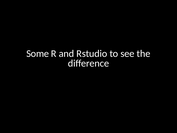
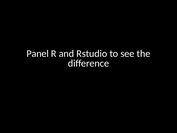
Some: Some -> Panel
